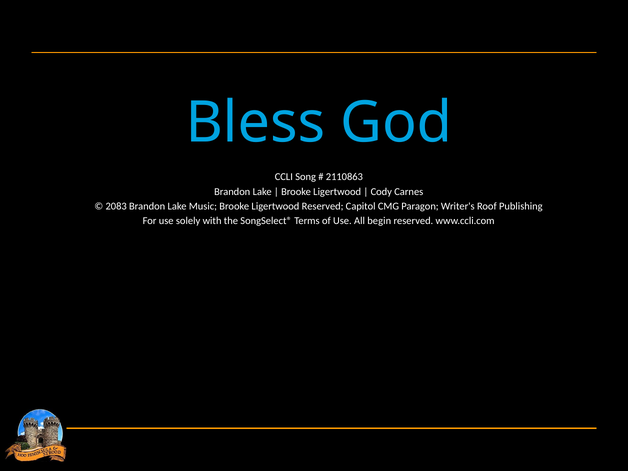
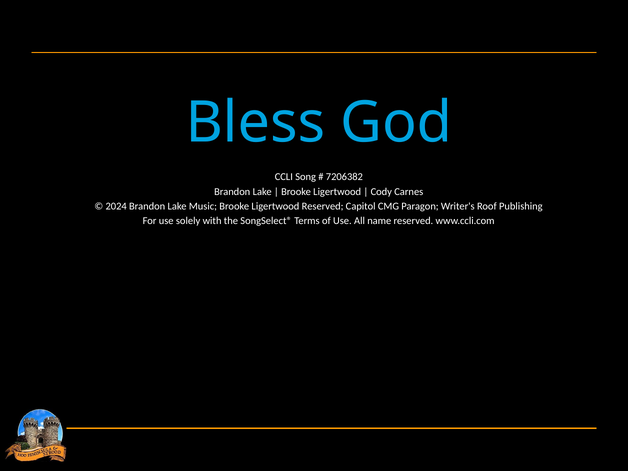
2110863: 2110863 -> 7206382
2083: 2083 -> 2024
begin: begin -> name
